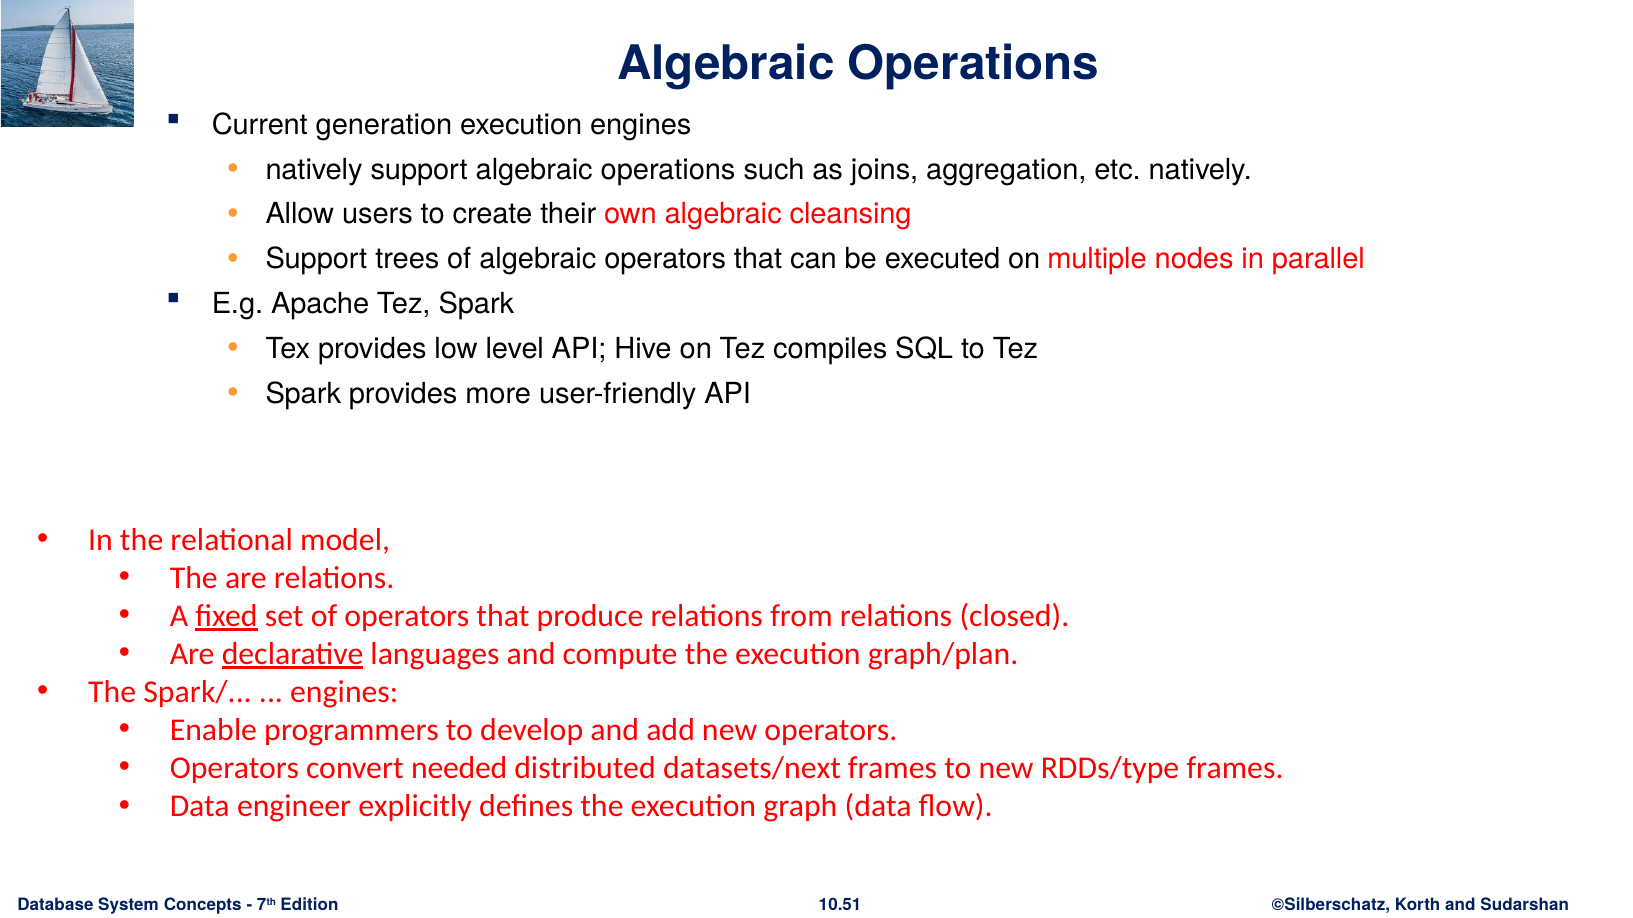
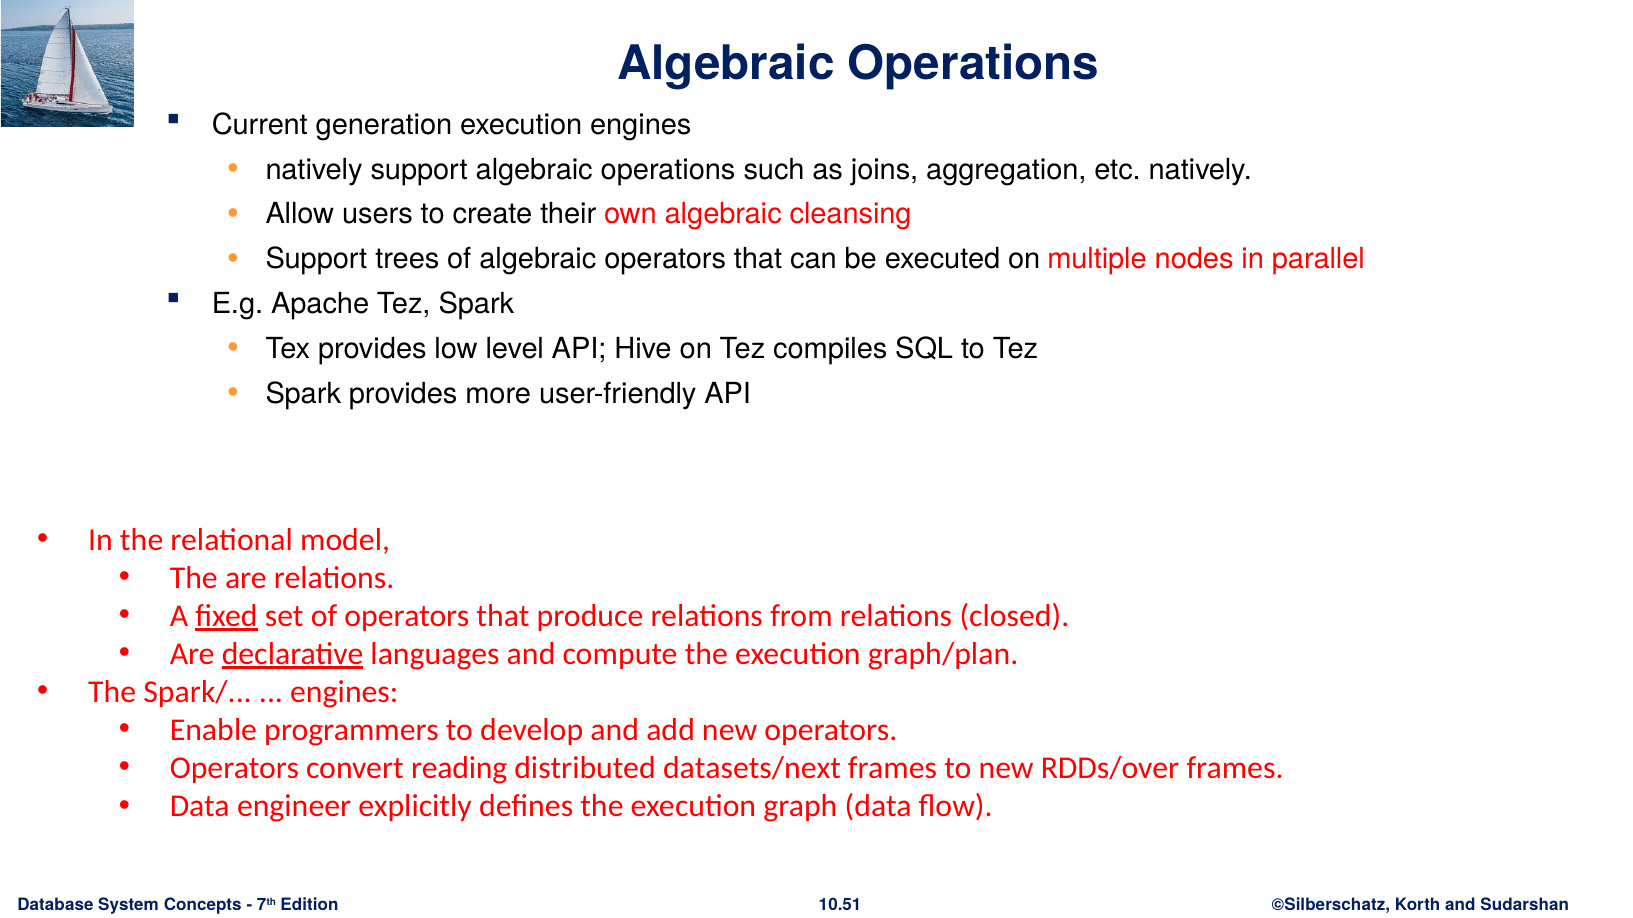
needed: needed -> reading
RDDs/type: RDDs/type -> RDDs/over
